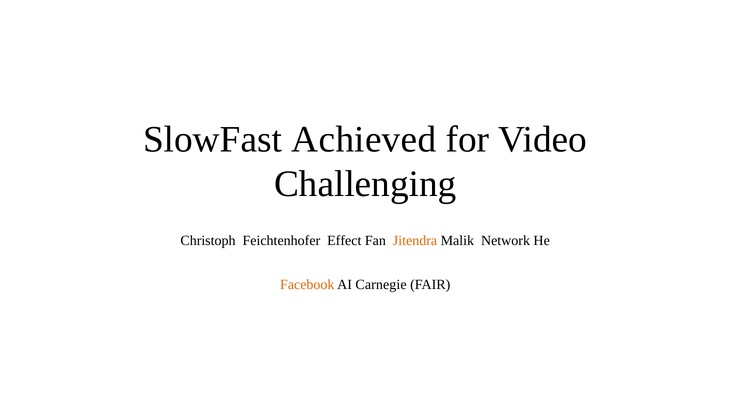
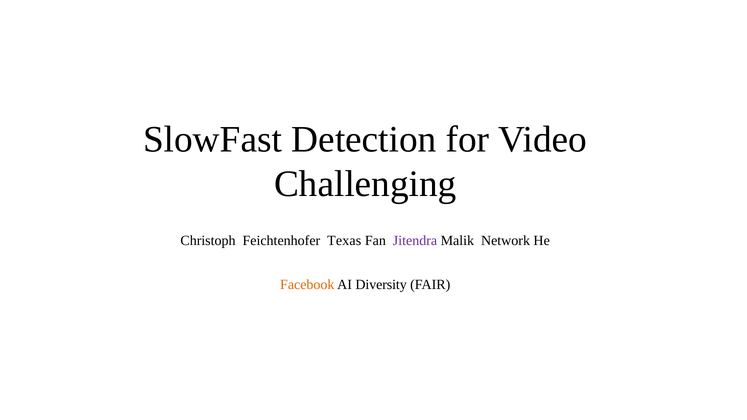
Achieved: Achieved -> Detection
Effect: Effect -> Texas
Jitendra colour: orange -> purple
Carnegie: Carnegie -> Diversity
